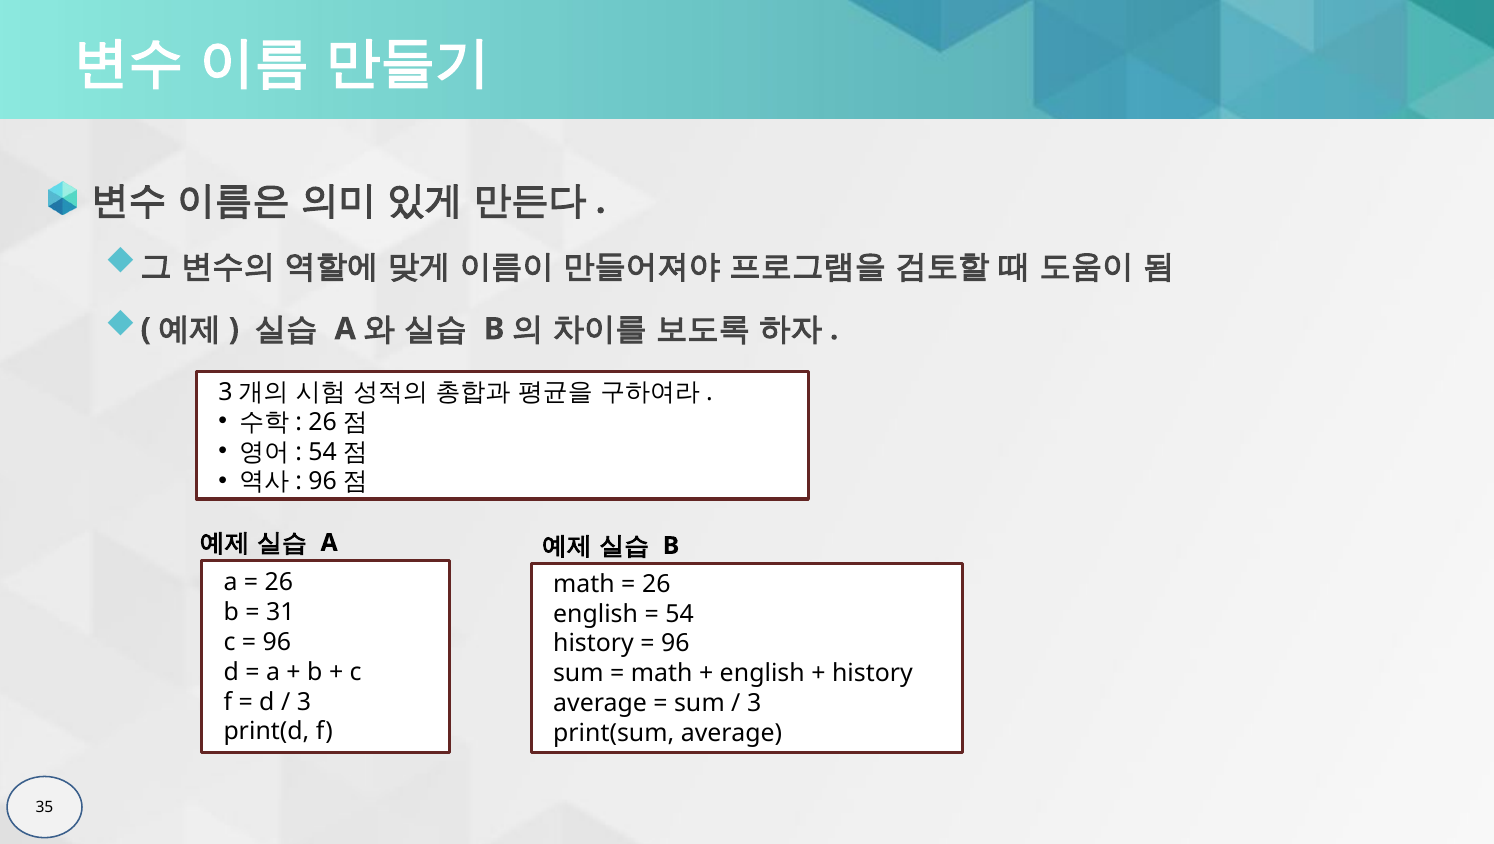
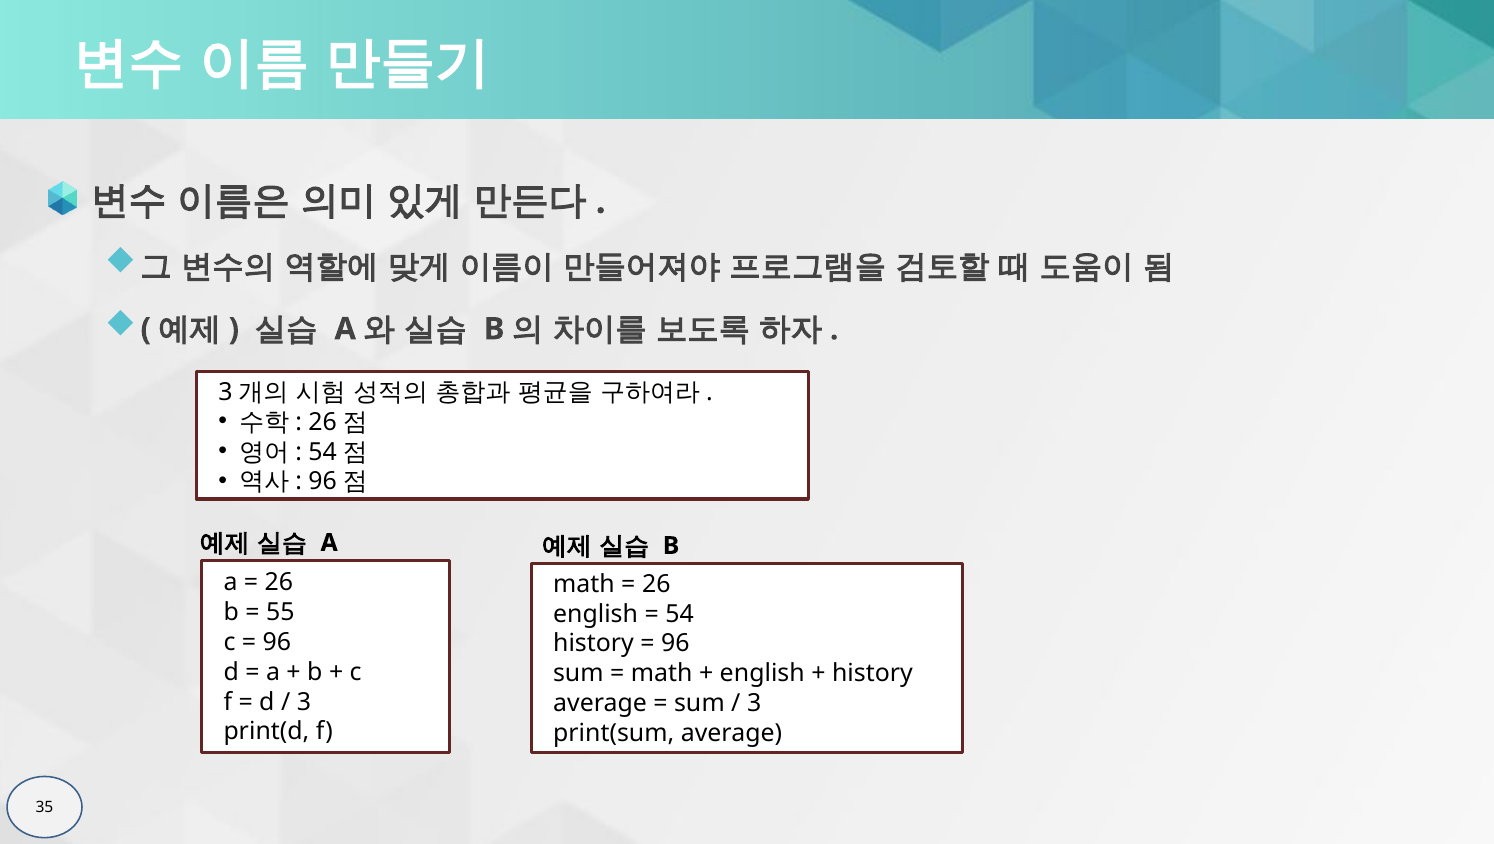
31: 31 -> 55
